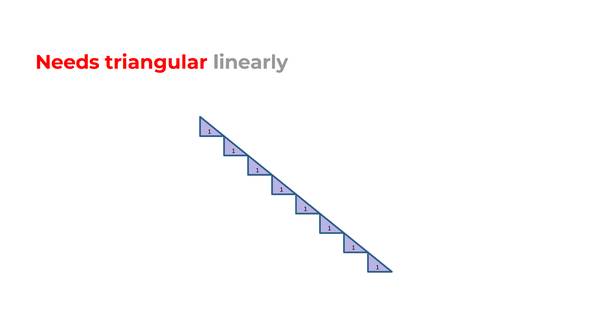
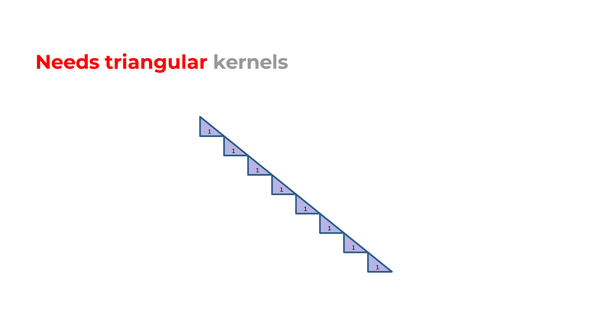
linearly: linearly -> kernels
